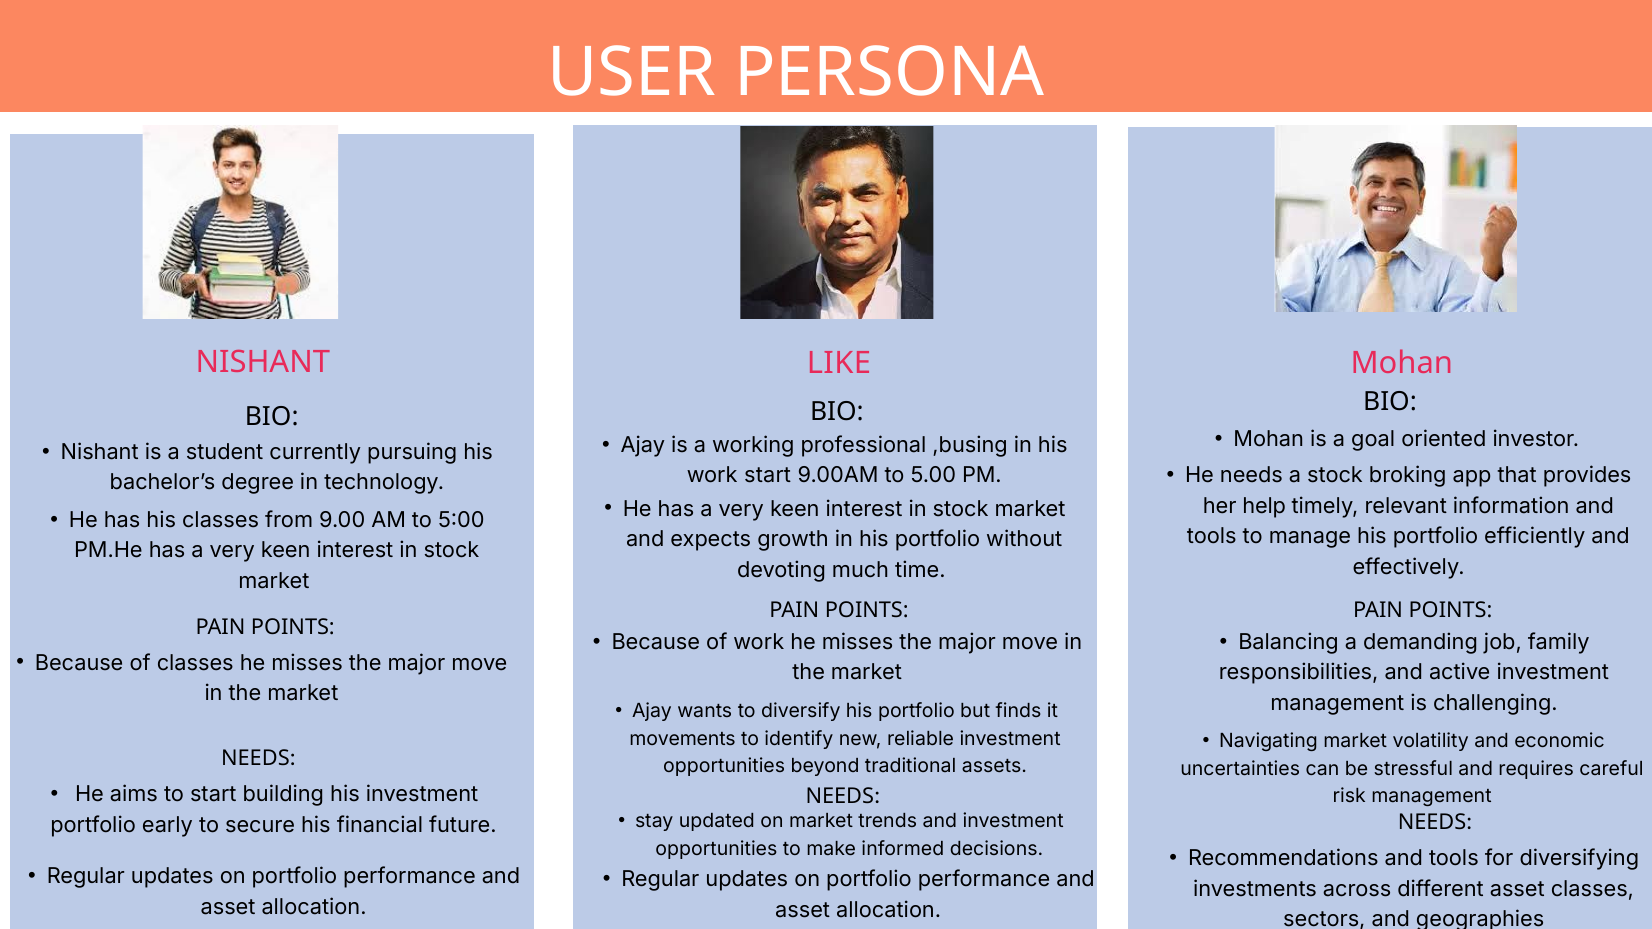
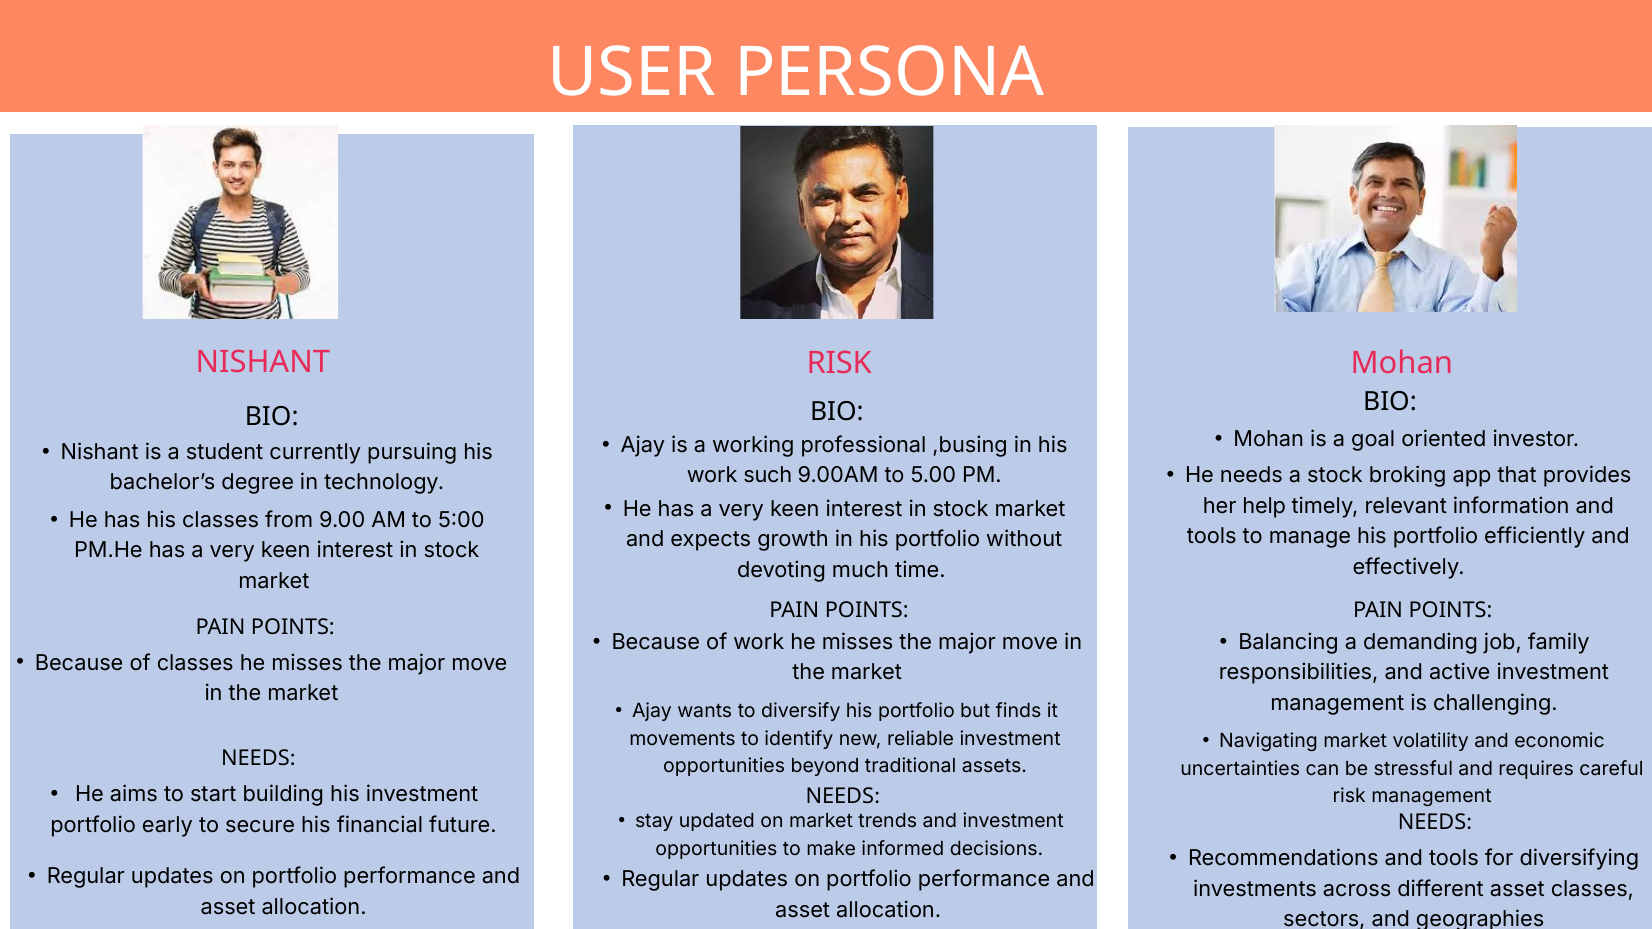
LIKE at (839, 364): LIKE -> RISK
work start: start -> such
